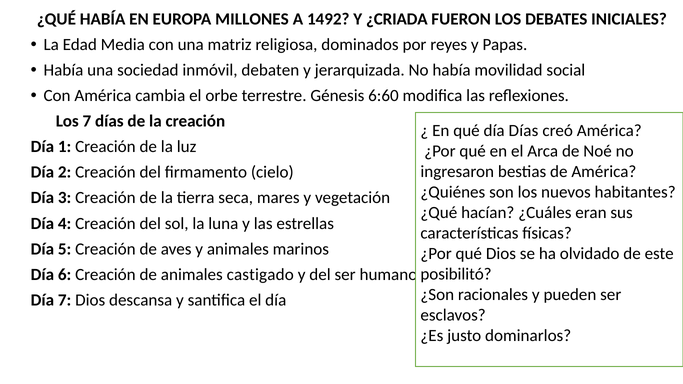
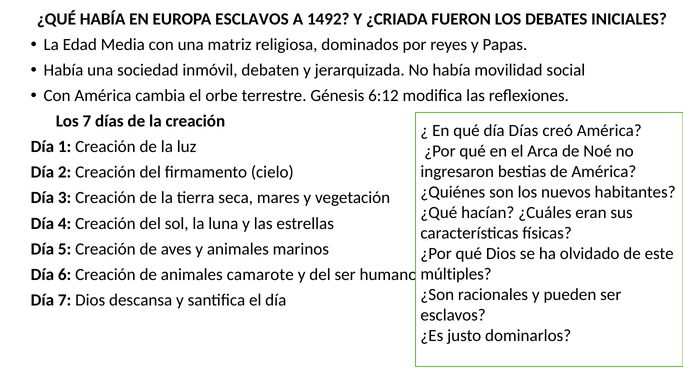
EUROPA MILLONES: MILLONES -> ESCLAVOS
6:60: 6:60 -> 6:12
posibilitó: posibilitó -> múltiples
castigado: castigado -> camarote
